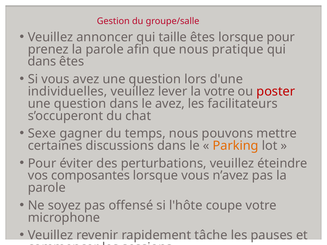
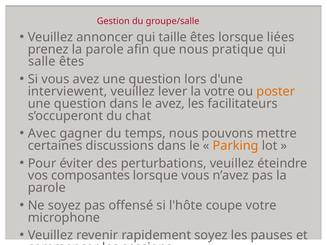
lorsque pour: pour -> liées
dans at (42, 62): dans -> salle
individuelles: individuelles -> interviewent
poster colour: red -> orange
Sexe: Sexe -> Avec
rapidement tâche: tâche -> soyez
